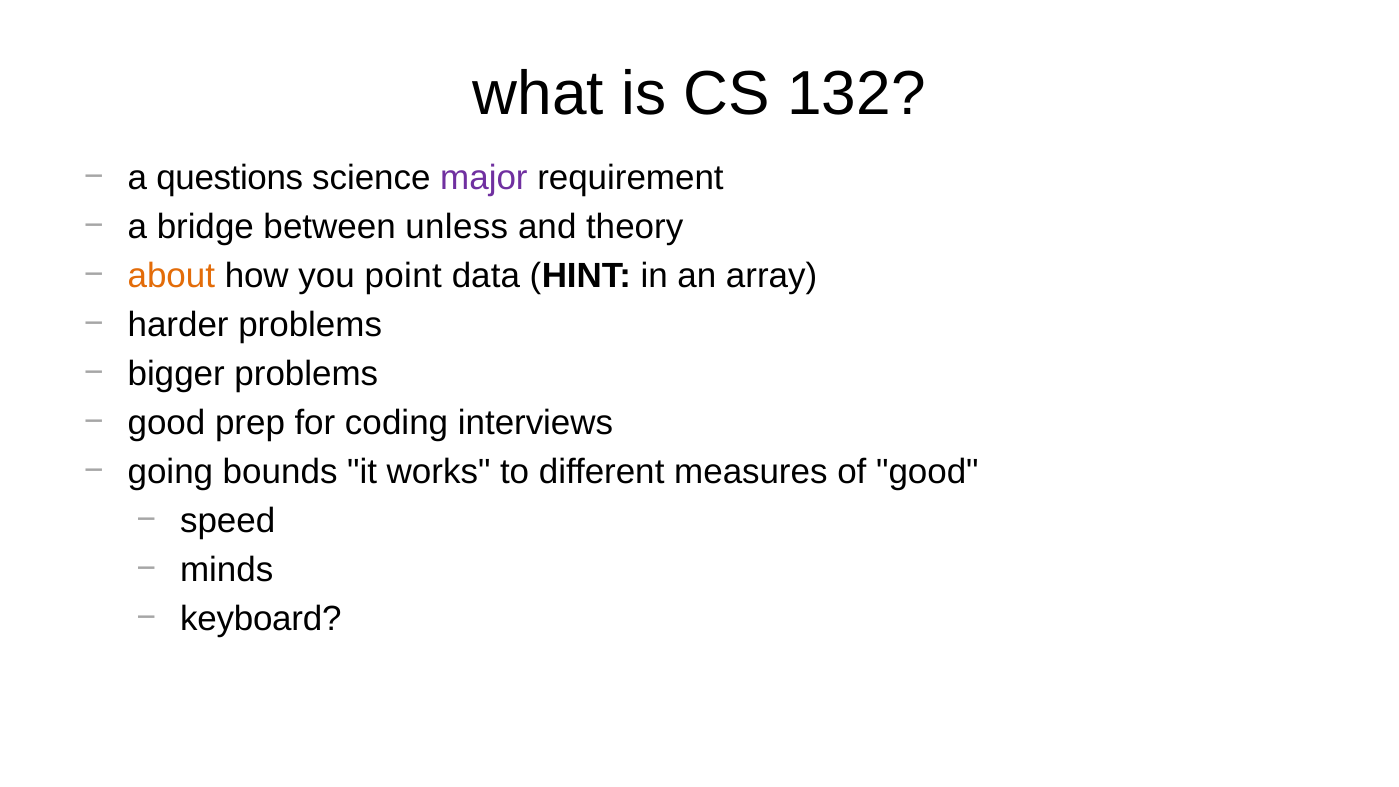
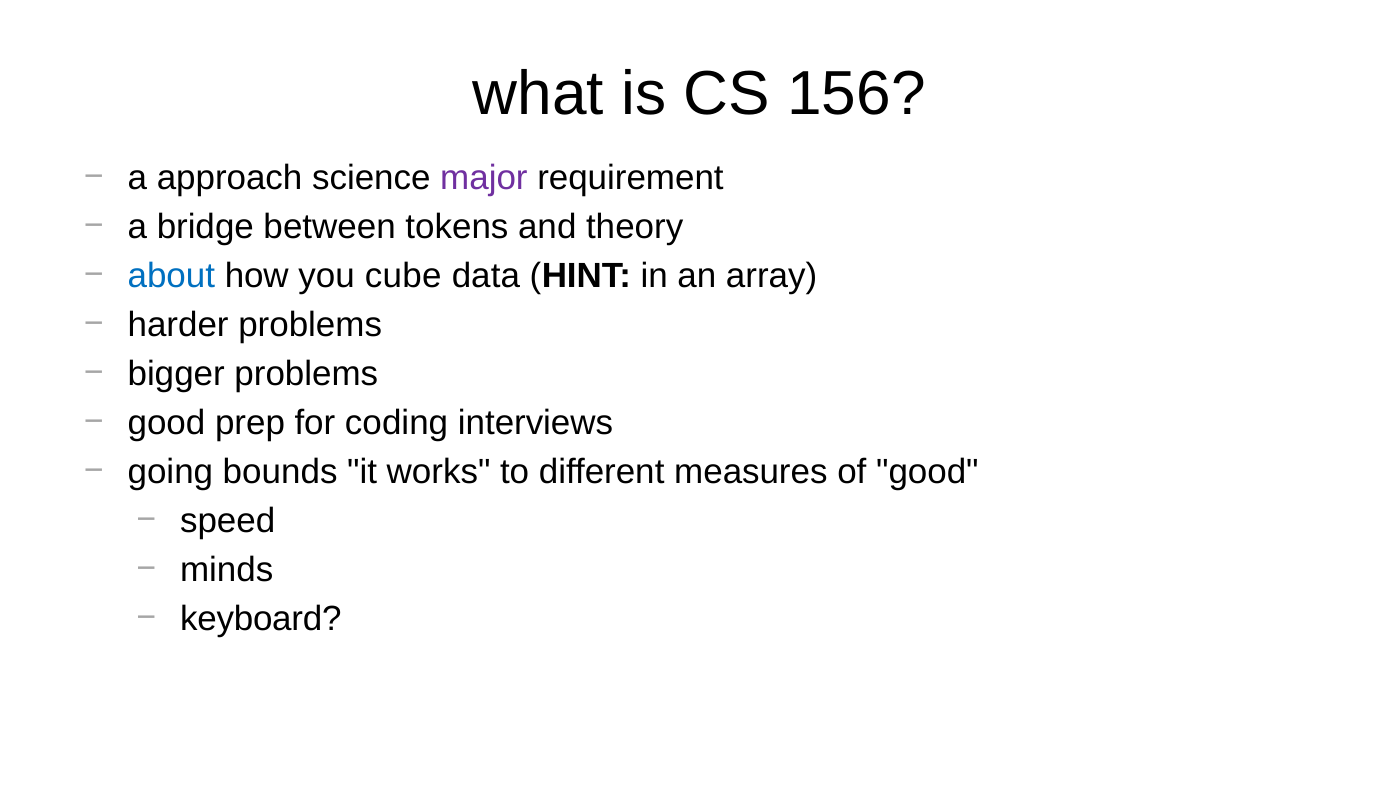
132: 132 -> 156
questions: questions -> approach
unless: unless -> tokens
about colour: orange -> blue
point: point -> cube
